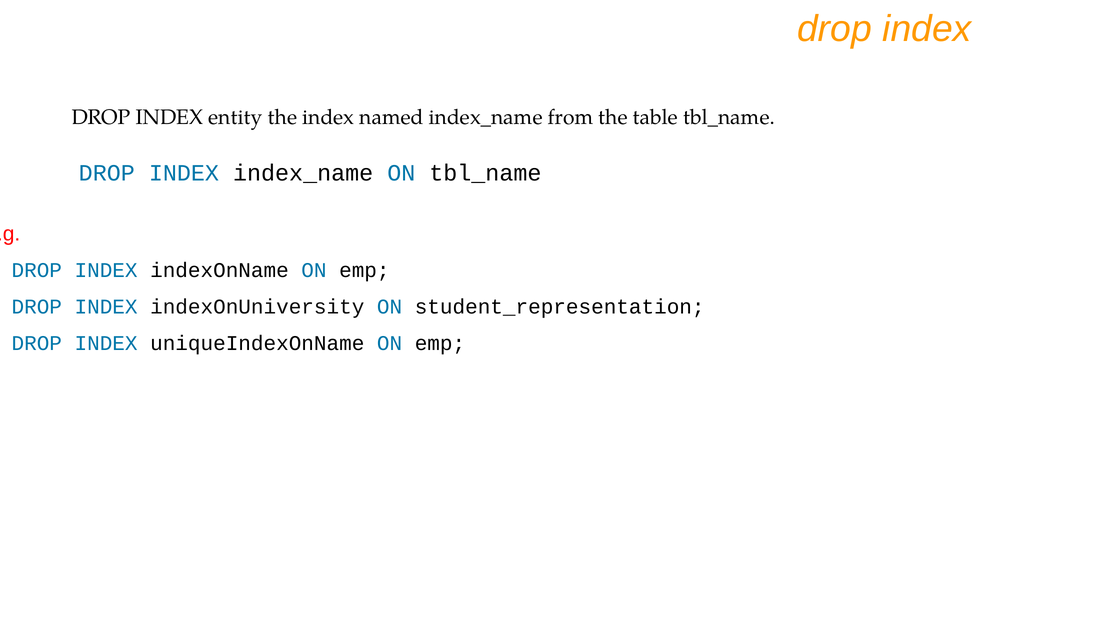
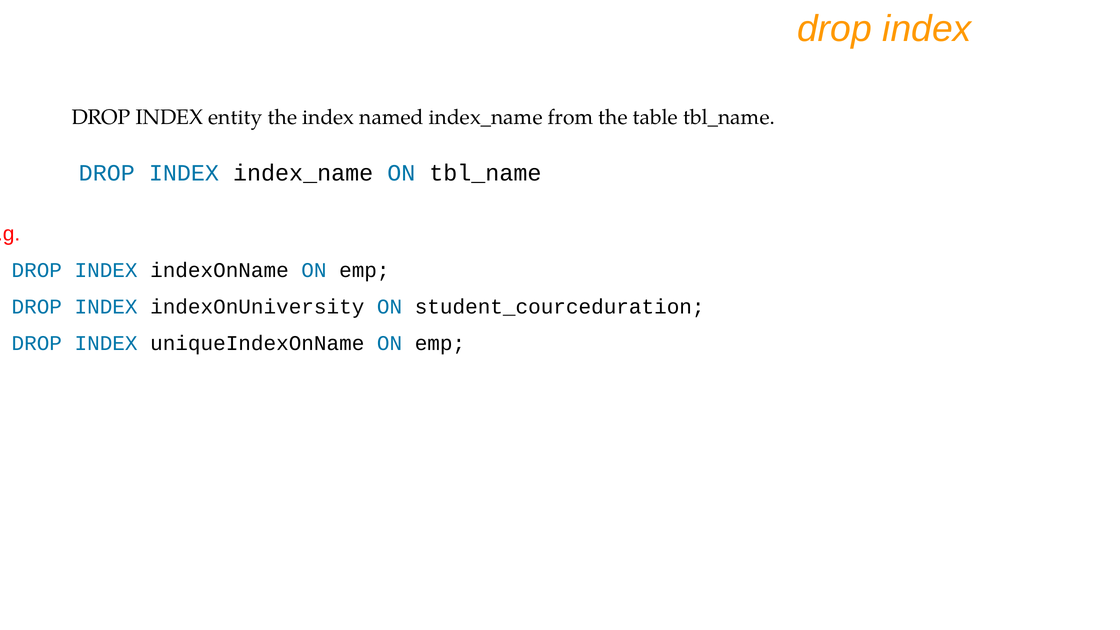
student_representation: student_representation -> student_courceduration
